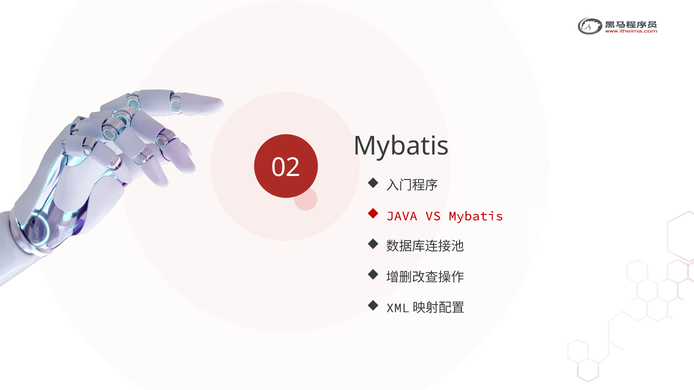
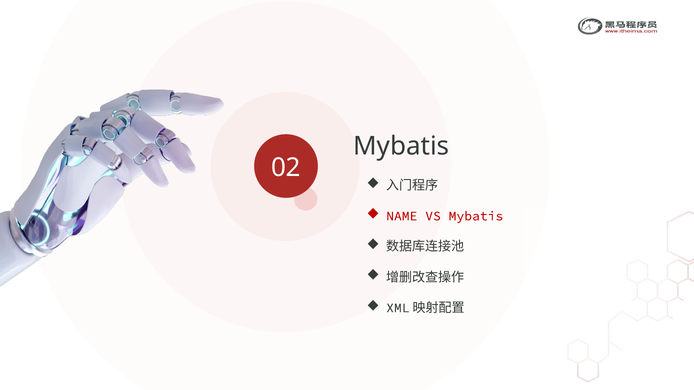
JAVA: JAVA -> NAME
